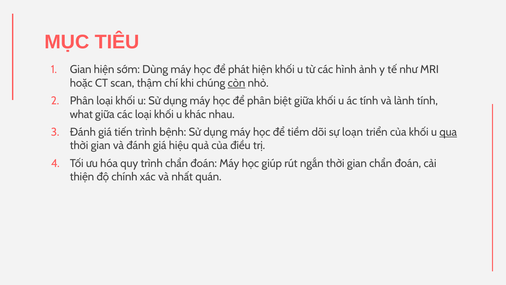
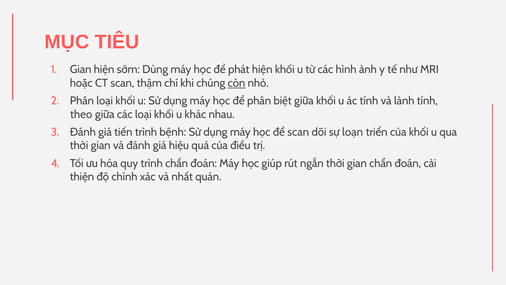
what: what -> theo
để tiềm: tiềm -> scan
qua underline: present -> none
